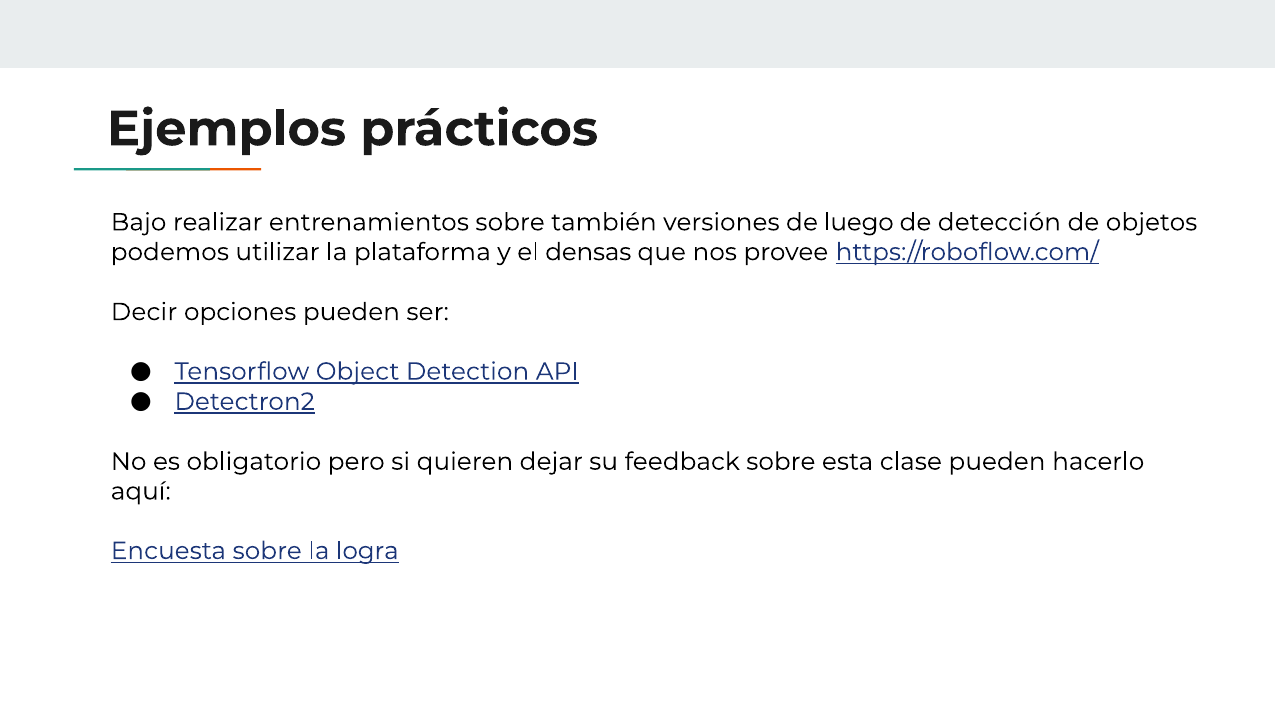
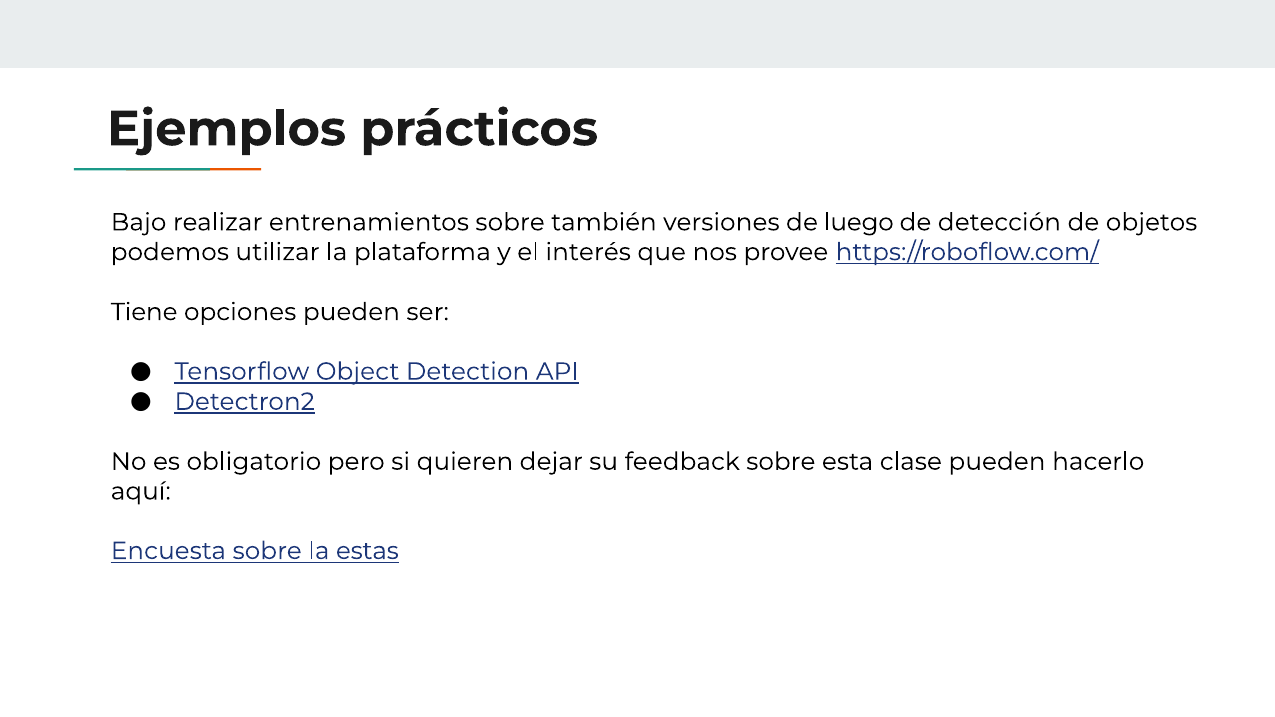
densas: densas -> interés
Decir: Decir -> Tiene
logra: logra -> estas
